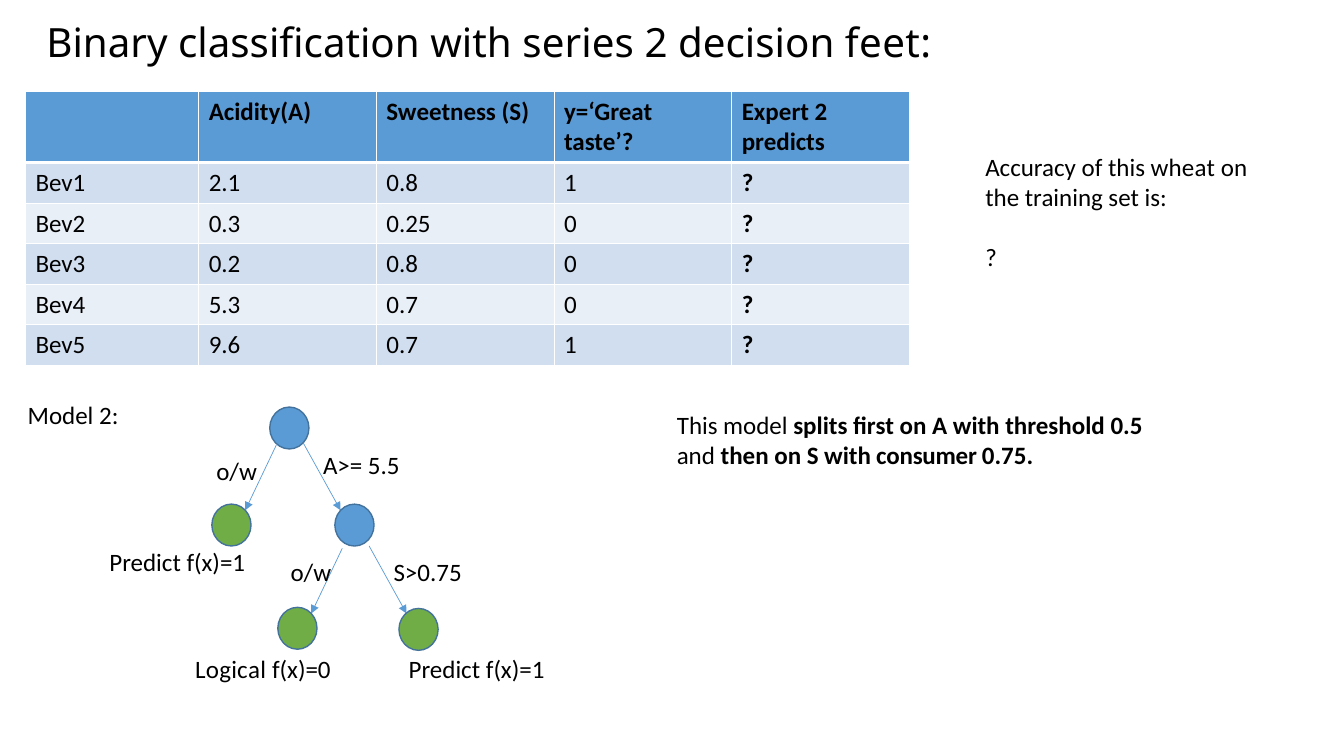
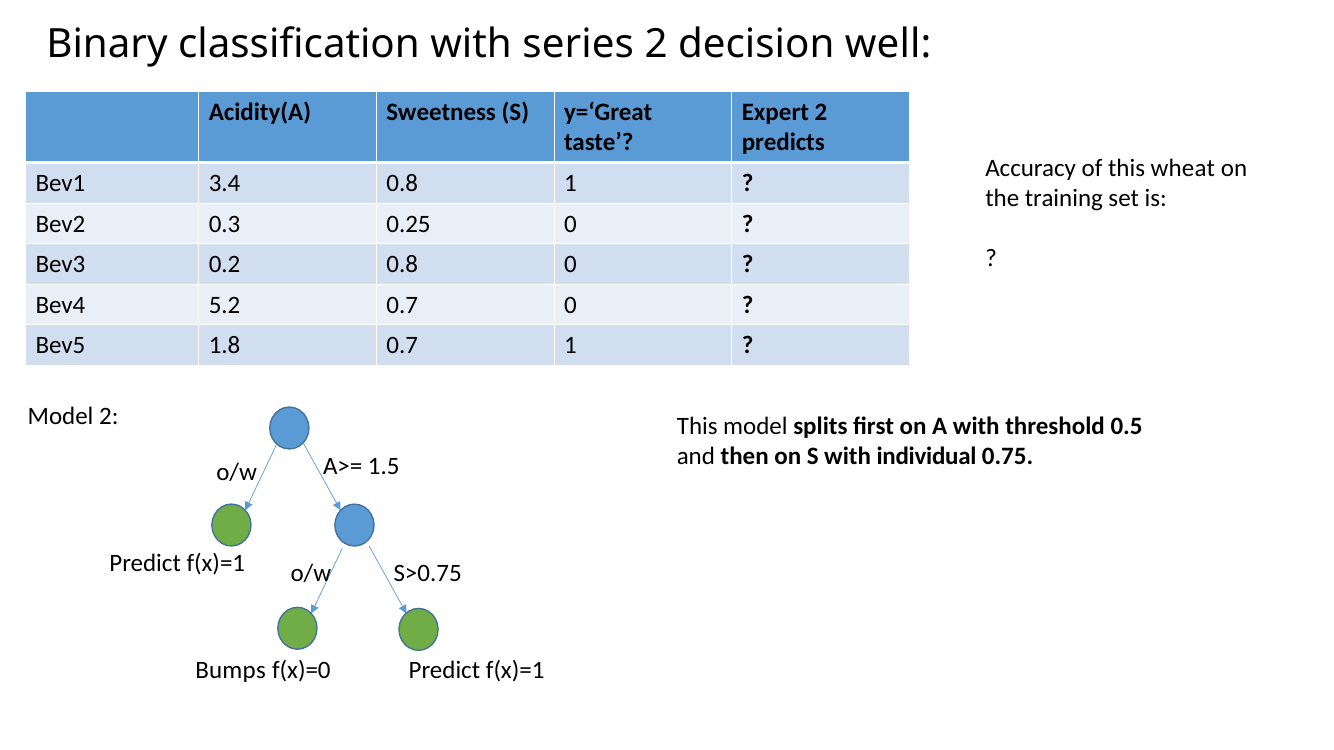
feet: feet -> well
2.1: 2.1 -> 3.4
5.3: 5.3 -> 5.2
9.6: 9.6 -> 1.8
consumer: consumer -> individual
5.5: 5.5 -> 1.5
Logical: Logical -> Bumps
